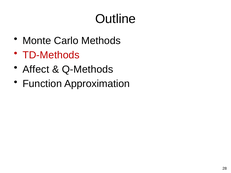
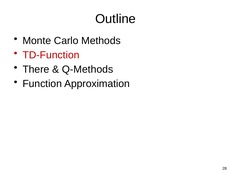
TD-Methods: TD-Methods -> TD-Function
Affect: Affect -> There
